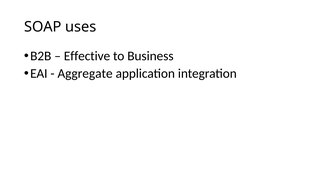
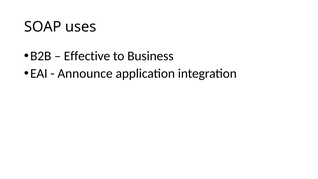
Aggregate: Aggregate -> Announce
